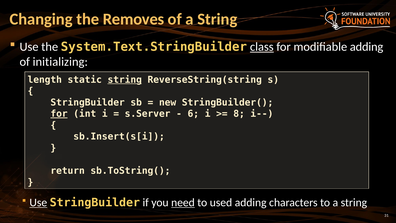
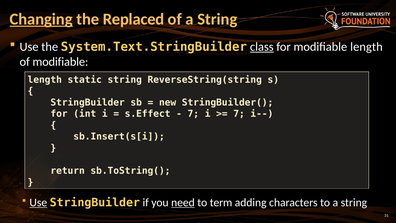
Changing underline: none -> present
Removes: Removes -> Replaced
modifiable adding: adding -> length
of initializing: initializing -> modifiable
string at (125, 80) underline: present -> none
for at (59, 114) underline: present -> none
s.Server: s.Server -> s.Effect
6 at (193, 114): 6 -> 7
8 at (239, 114): 8 -> 7
used: used -> term
